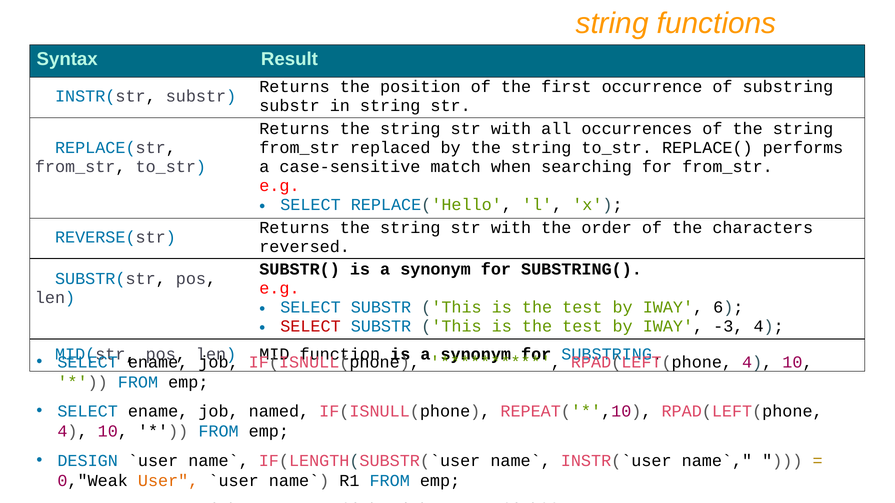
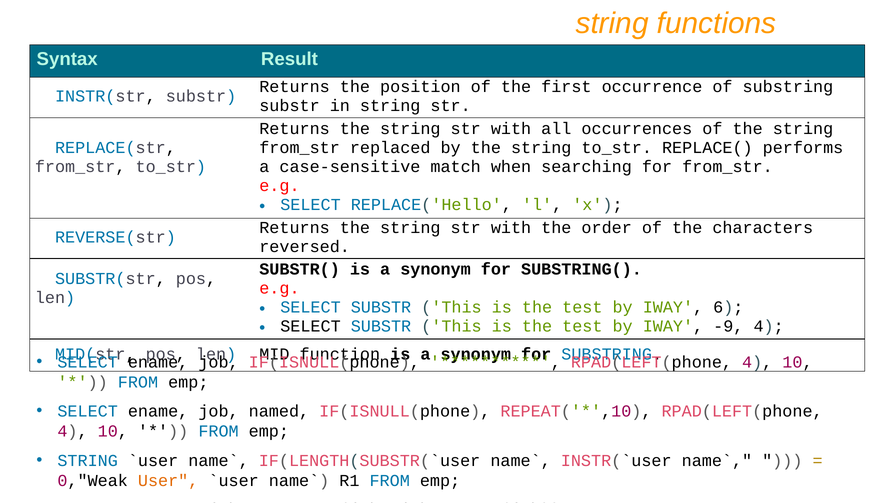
SELECT at (310, 326) colour: red -> black
-3: -3 -> -9
DESIGN at (88, 461): DESIGN -> STRING
